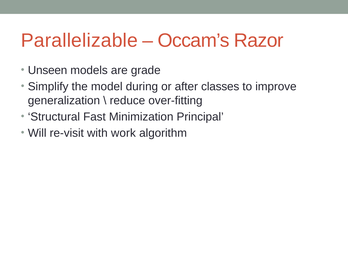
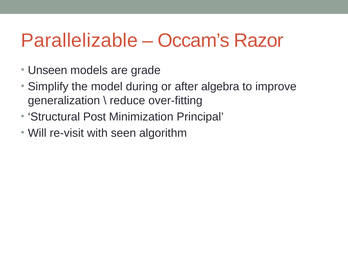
classes: classes -> algebra
Fast: Fast -> Post
work: work -> seen
